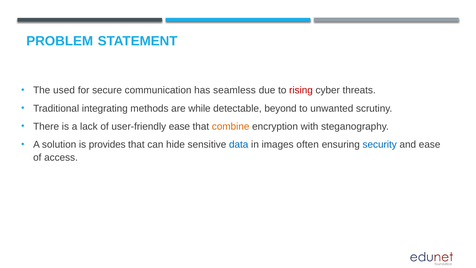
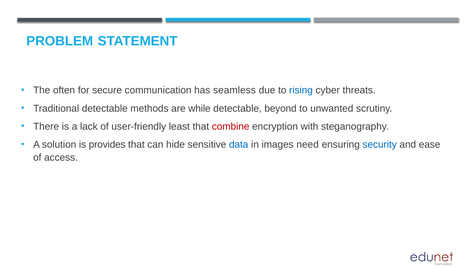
used: used -> often
rising colour: red -> blue
Traditional integrating: integrating -> detectable
user-friendly ease: ease -> least
combine colour: orange -> red
often: often -> need
